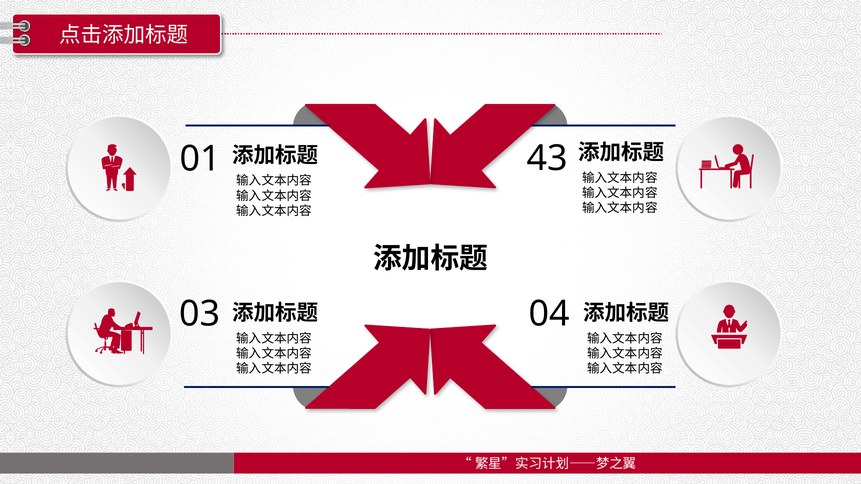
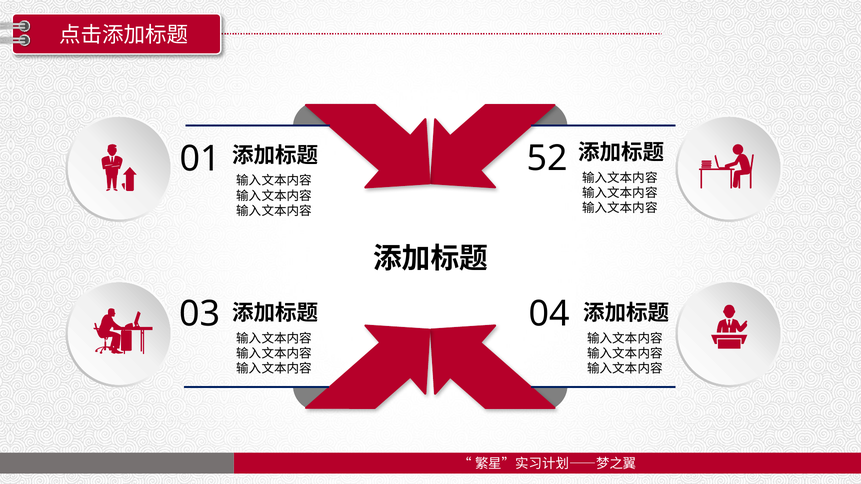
43: 43 -> 52
